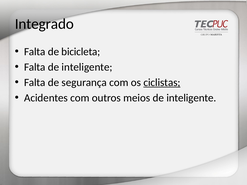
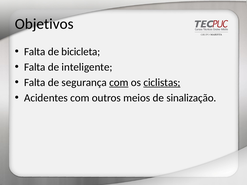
Integrado: Integrado -> Objetivos
com at (119, 83) underline: none -> present
meios de inteligente: inteligente -> sinalização
